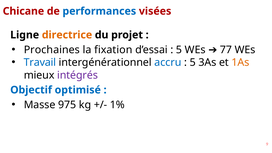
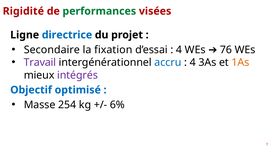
Chicane: Chicane -> Rigidité
performances colour: blue -> green
directrice colour: orange -> blue
Prochaines: Prochaines -> Secondaire
5 at (179, 50): 5 -> 4
77: 77 -> 76
Travail colour: blue -> purple
5 at (193, 62): 5 -> 4
975: 975 -> 254
1%: 1% -> 6%
